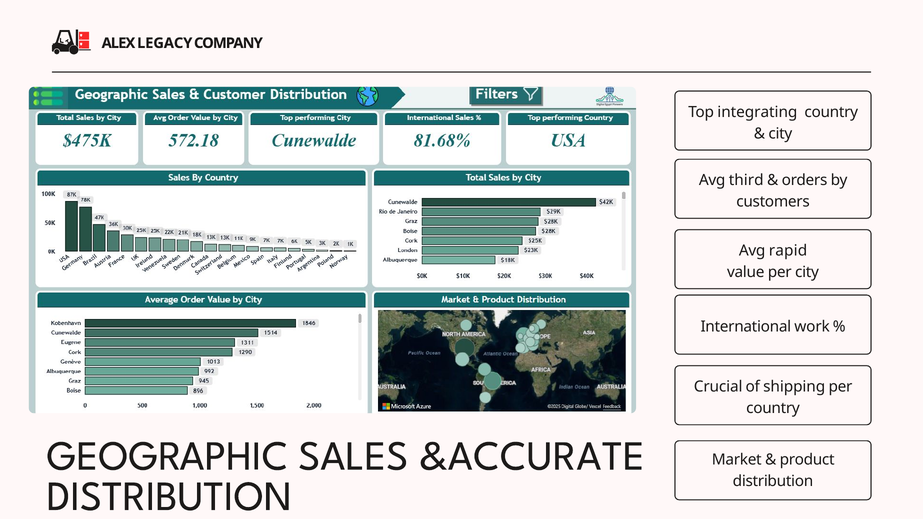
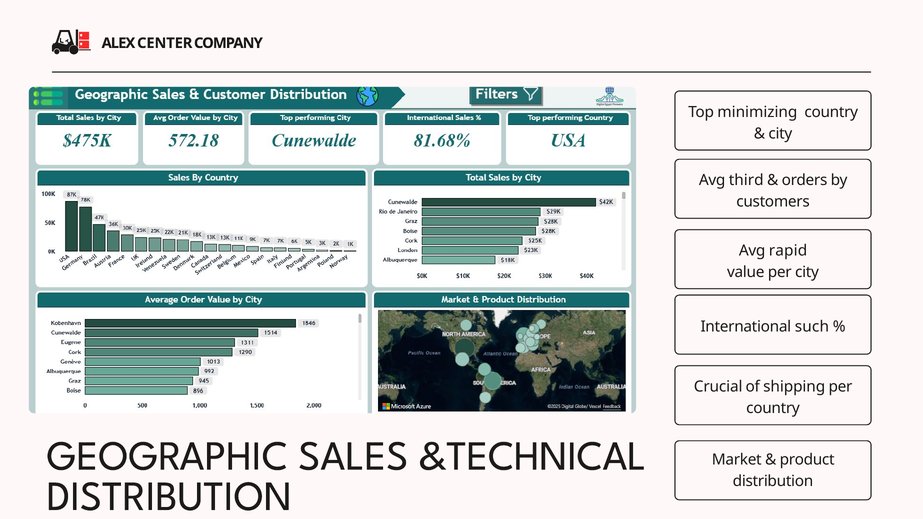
LEGACY: LEGACY -> CENTER
Top integrating: integrating -> minimizing
work: work -> such
&ACCURATE: &ACCURATE -> &TECHNICAL
